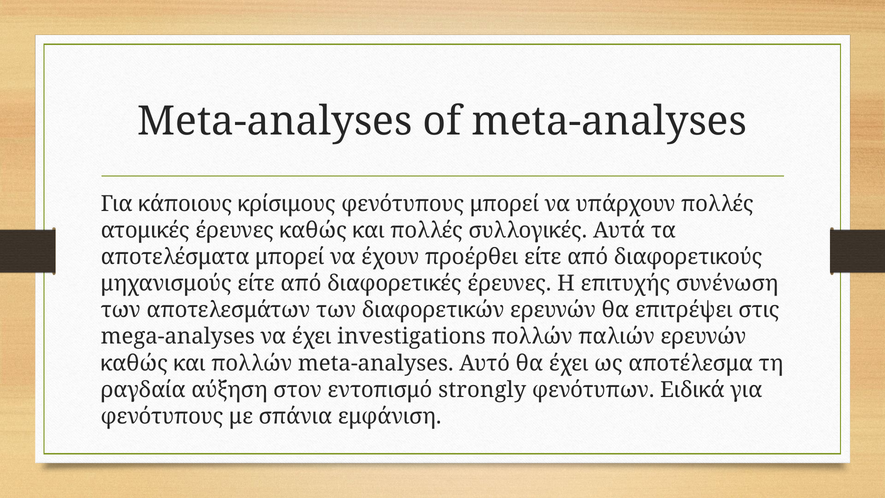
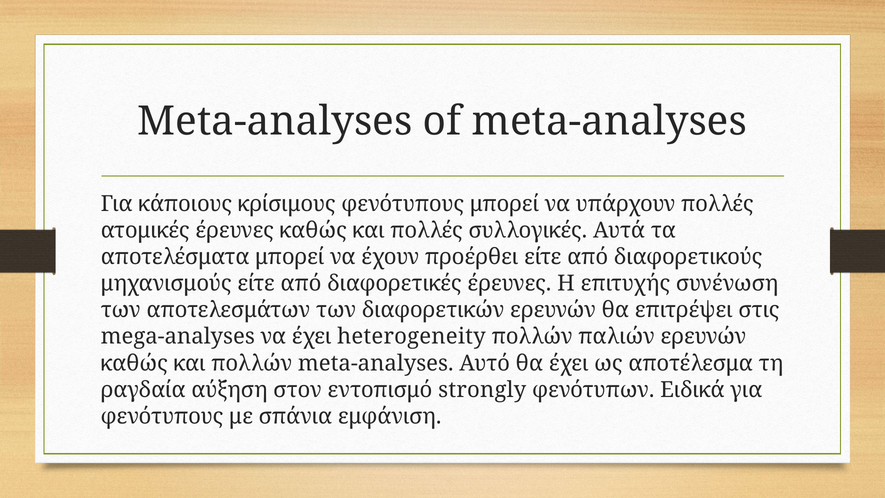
investigations: investigations -> heterogeneity
